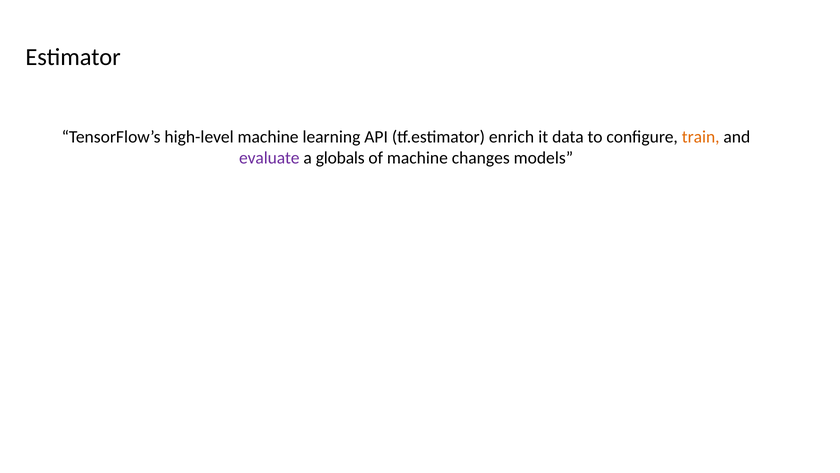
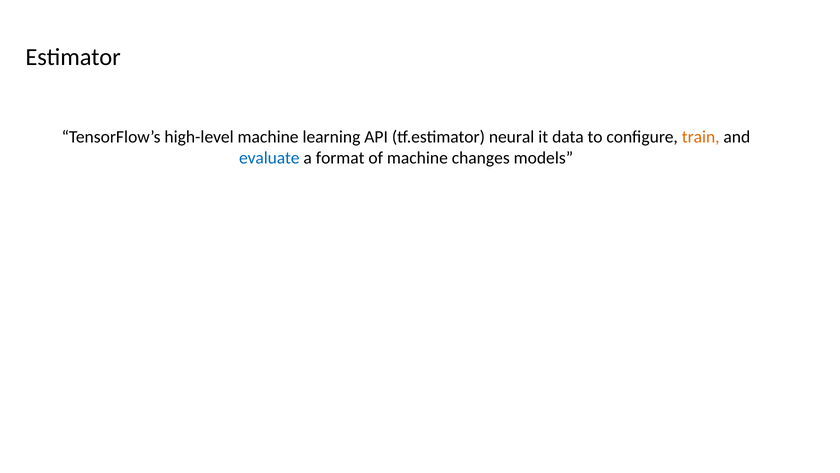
enrich: enrich -> neural
evaluate colour: purple -> blue
globals: globals -> format
